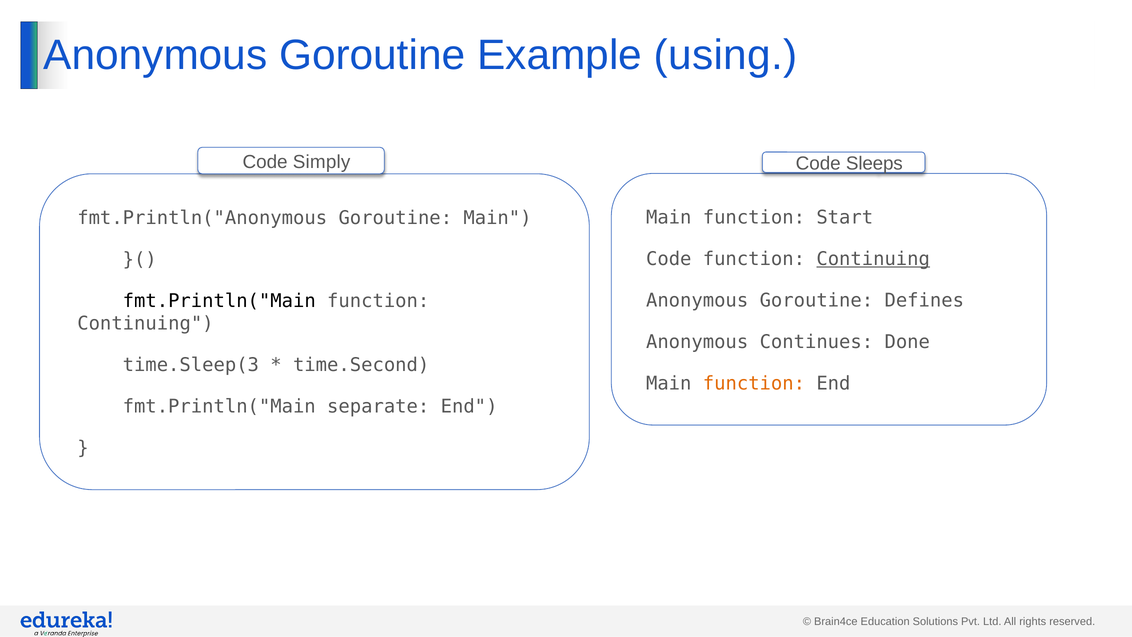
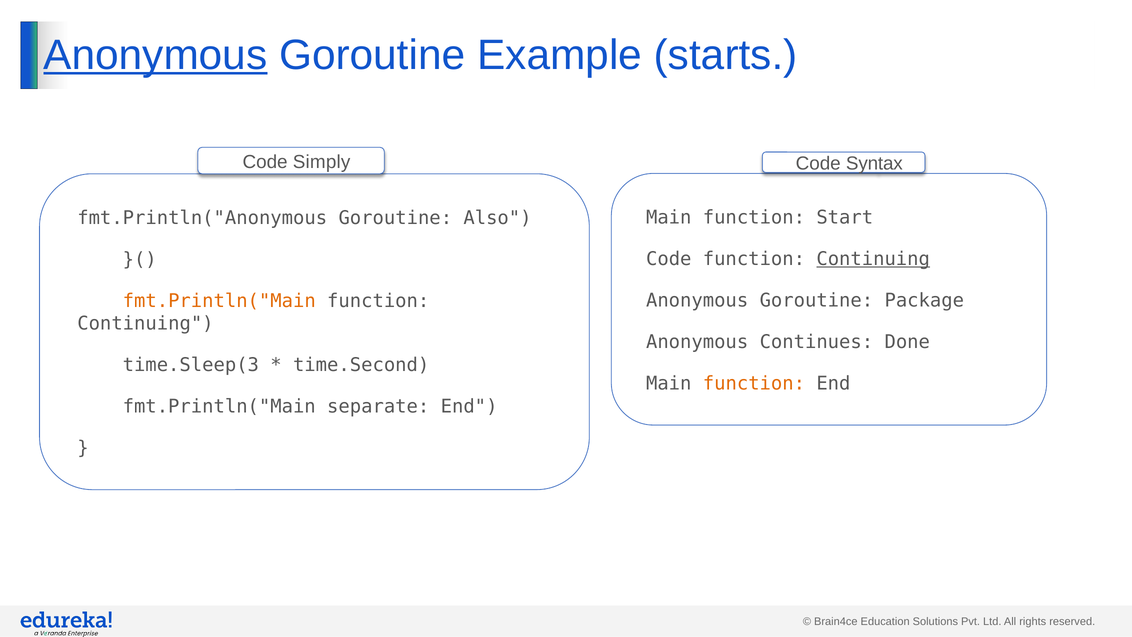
Anonymous at (155, 55) underline: none -> present
using: using -> starts
Sleeps: Sleeps -> Syntax
Goroutine Main: Main -> Also
Defines: Defines -> Package
fmt.Println("Main at (219, 301) colour: black -> orange
